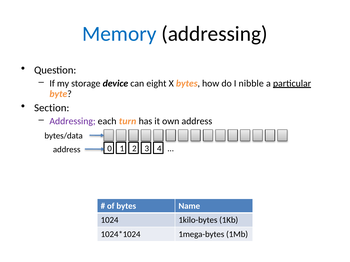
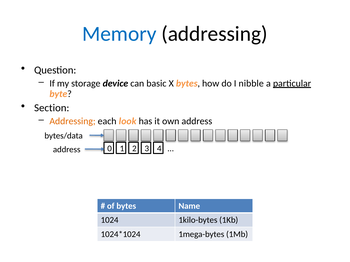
eight: eight -> basic
Addressing at (72, 121) colour: purple -> orange
turn: turn -> look
